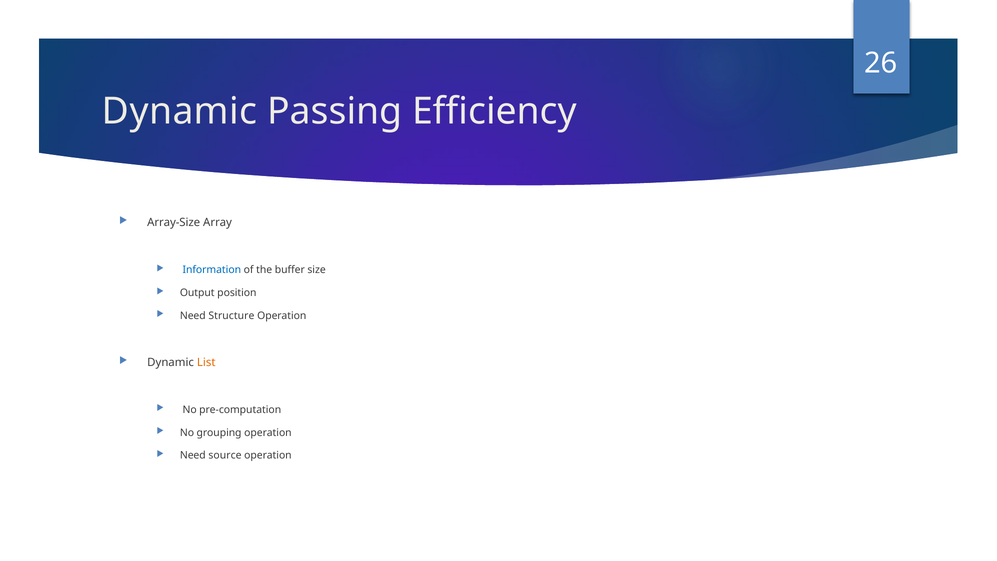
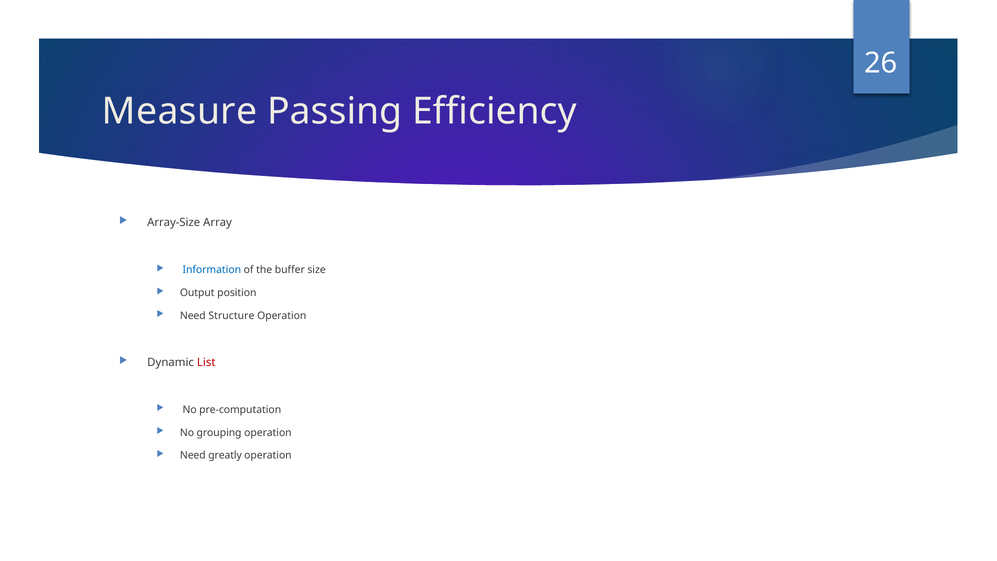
Dynamic at (180, 111): Dynamic -> Measure
List colour: orange -> red
source: source -> greatly
